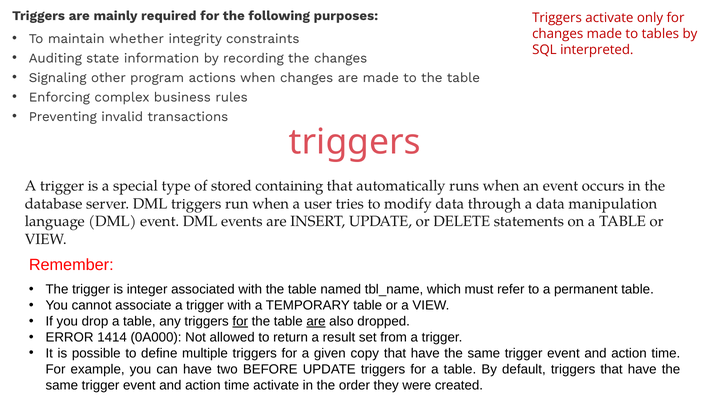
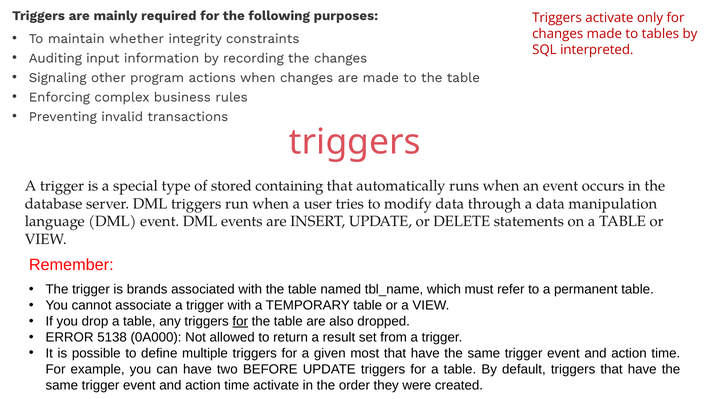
state: state -> input
integer: integer -> brands
are at (316, 322) underline: present -> none
1414: 1414 -> 5138
copy: copy -> most
